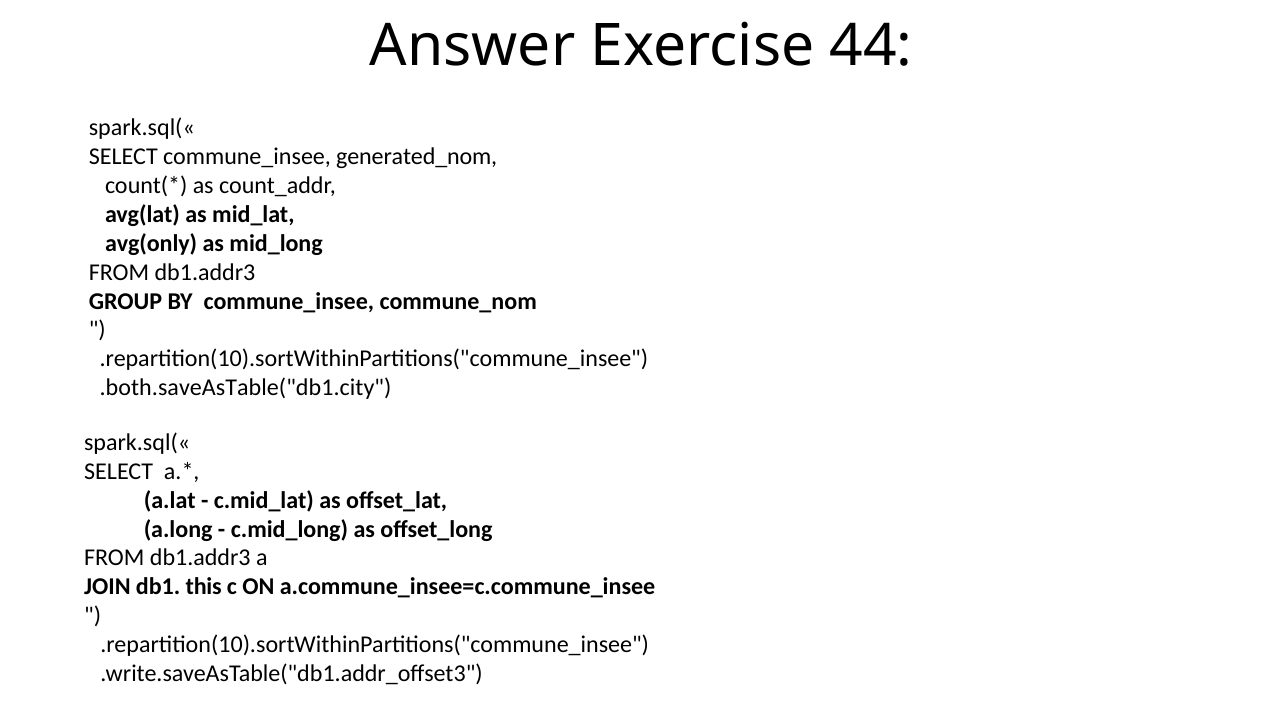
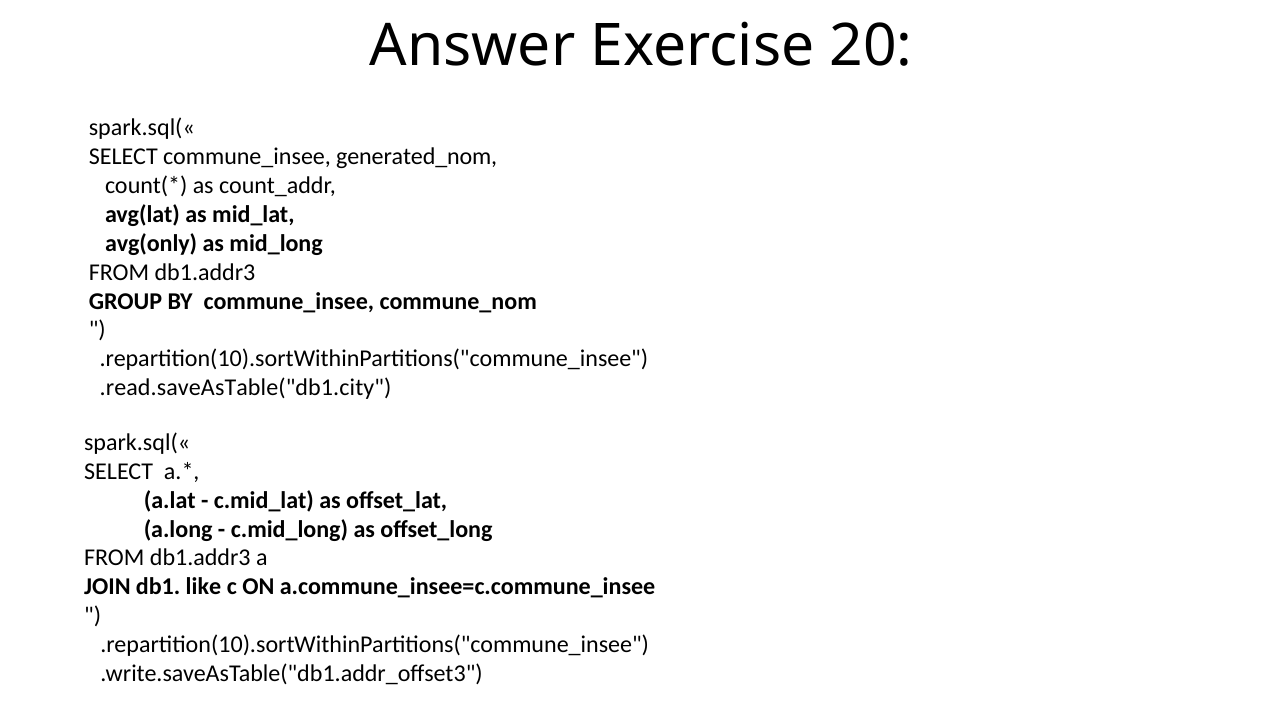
44: 44 -> 20
.both.saveAsTable("db1.city: .both.saveAsTable("db1.city -> .read.saveAsTable("db1.city
this: this -> like
